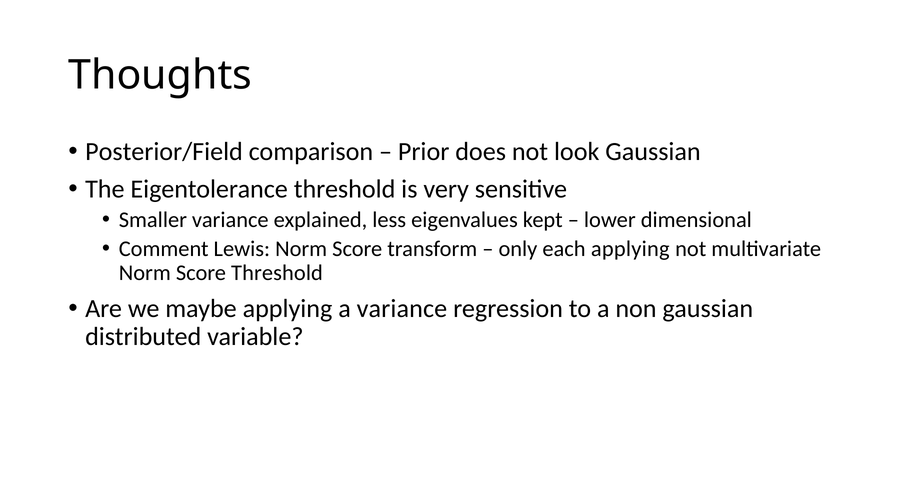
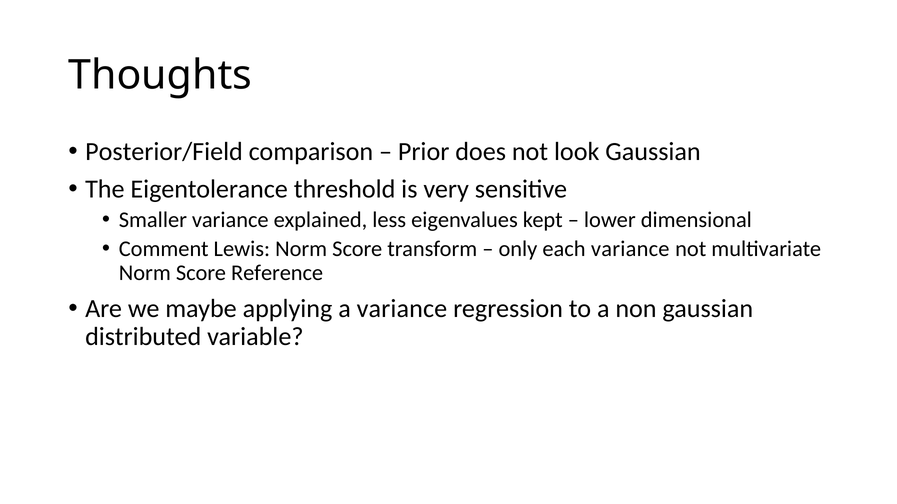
each applying: applying -> variance
Score Threshold: Threshold -> Reference
